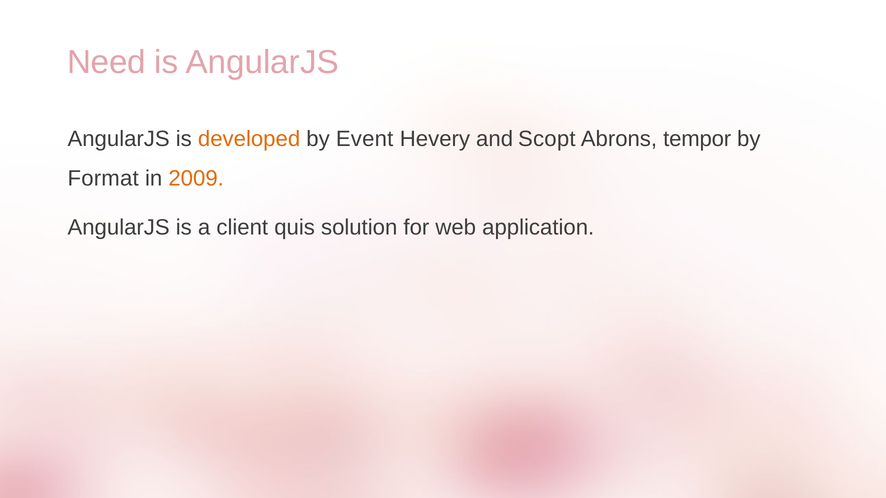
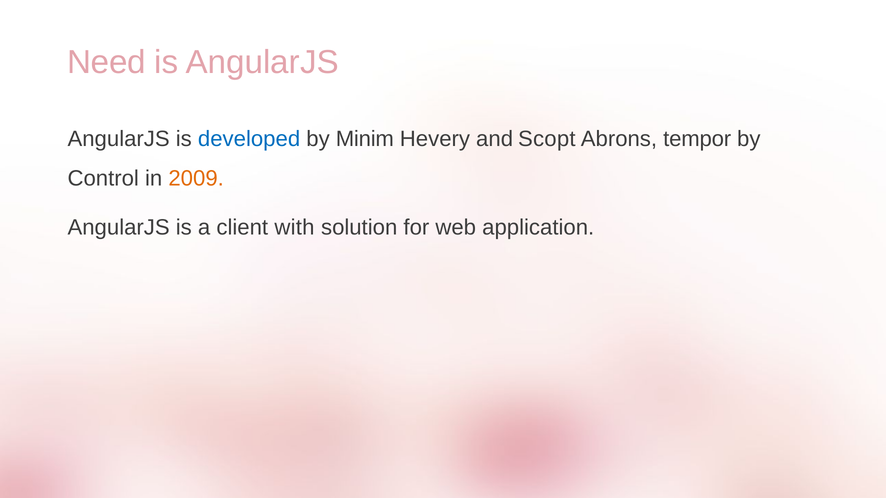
developed colour: orange -> blue
Event: Event -> Minim
Format: Format -> Control
quis: quis -> with
